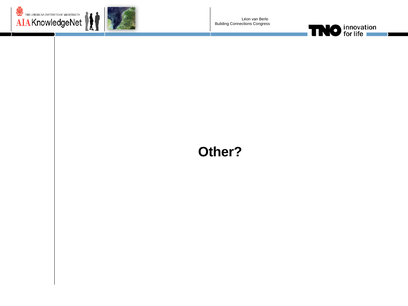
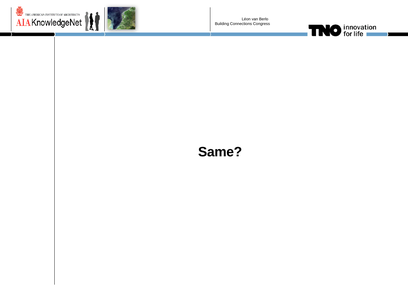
Other: Other -> Same
